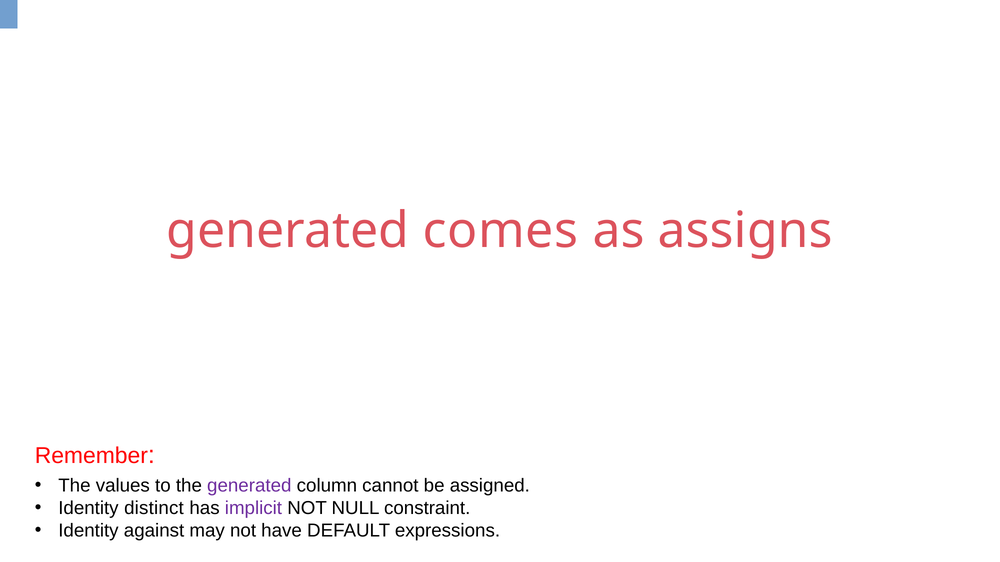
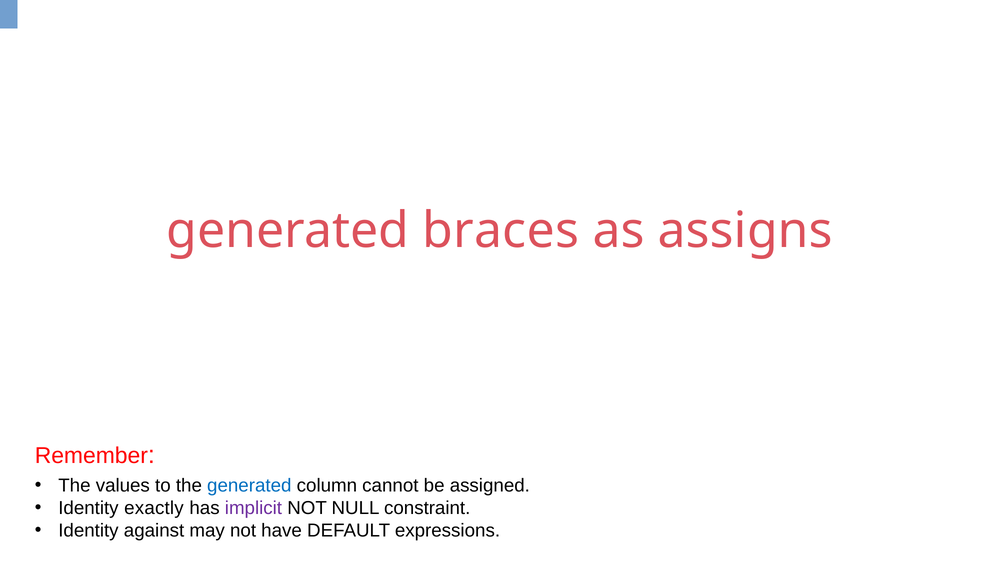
comes: comes -> braces
generated at (249, 486) colour: purple -> blue
distinct: distinct -> exactly
